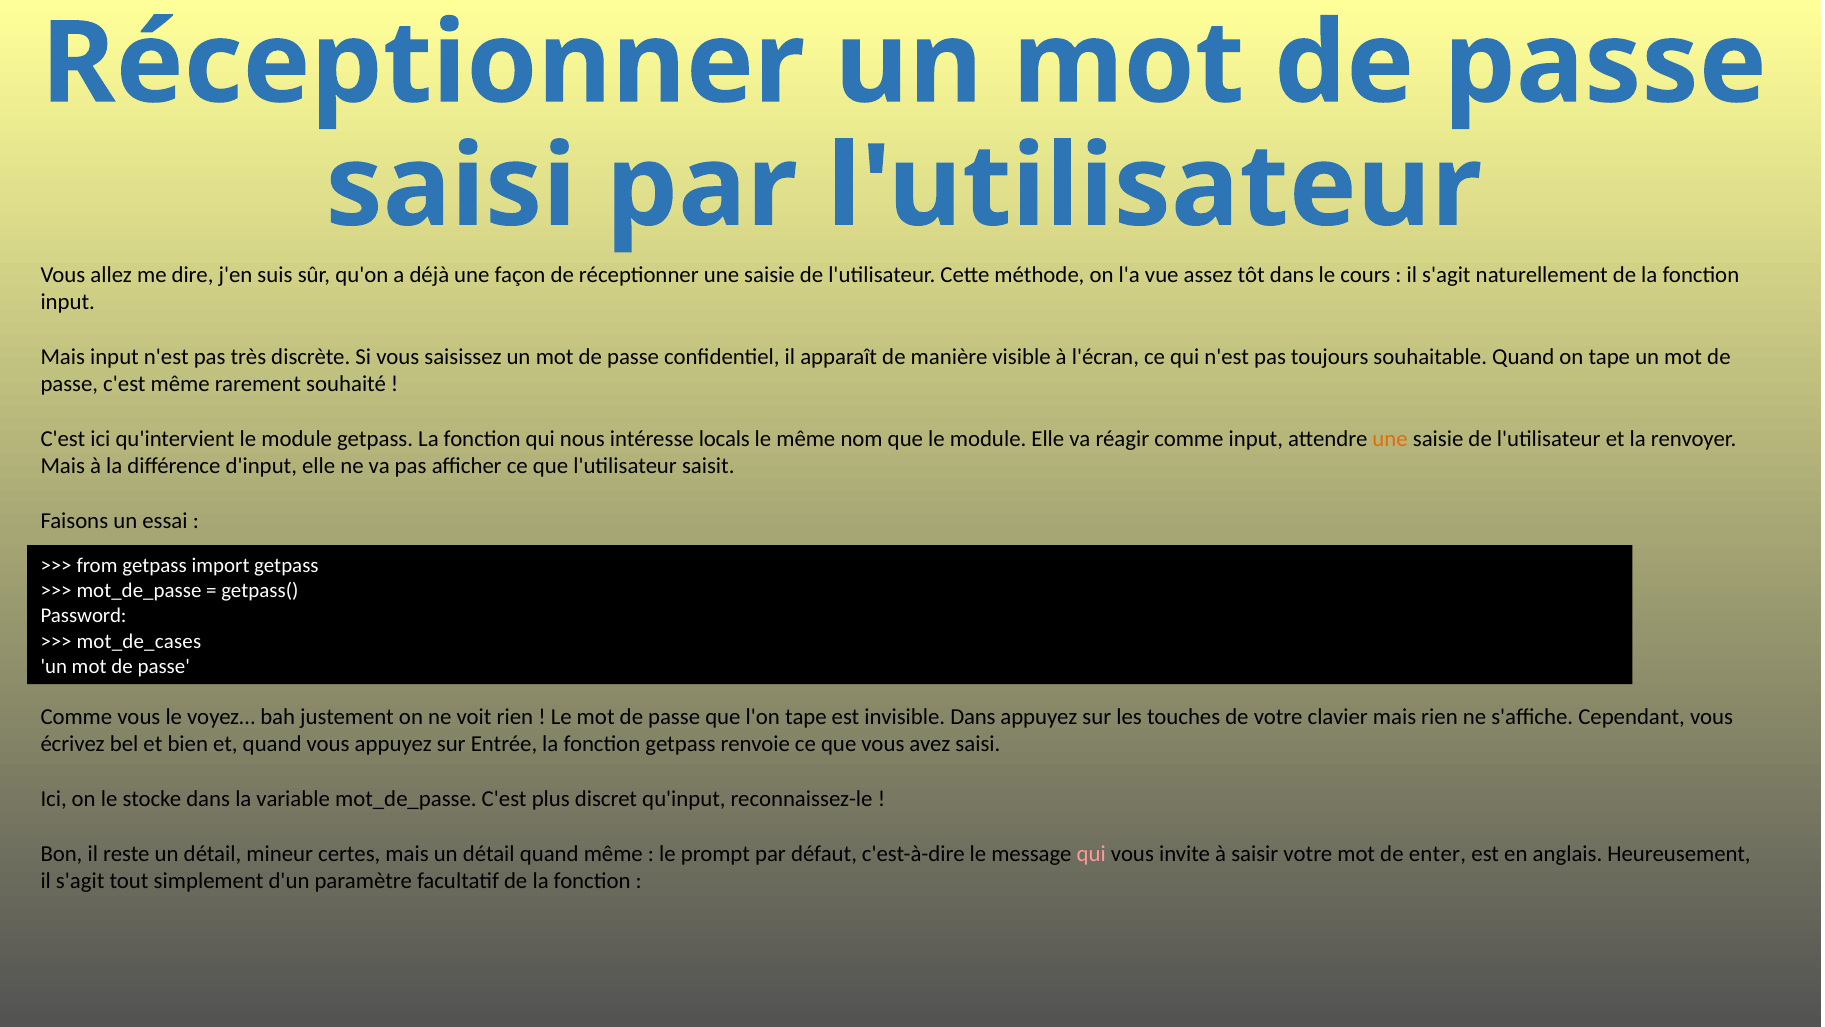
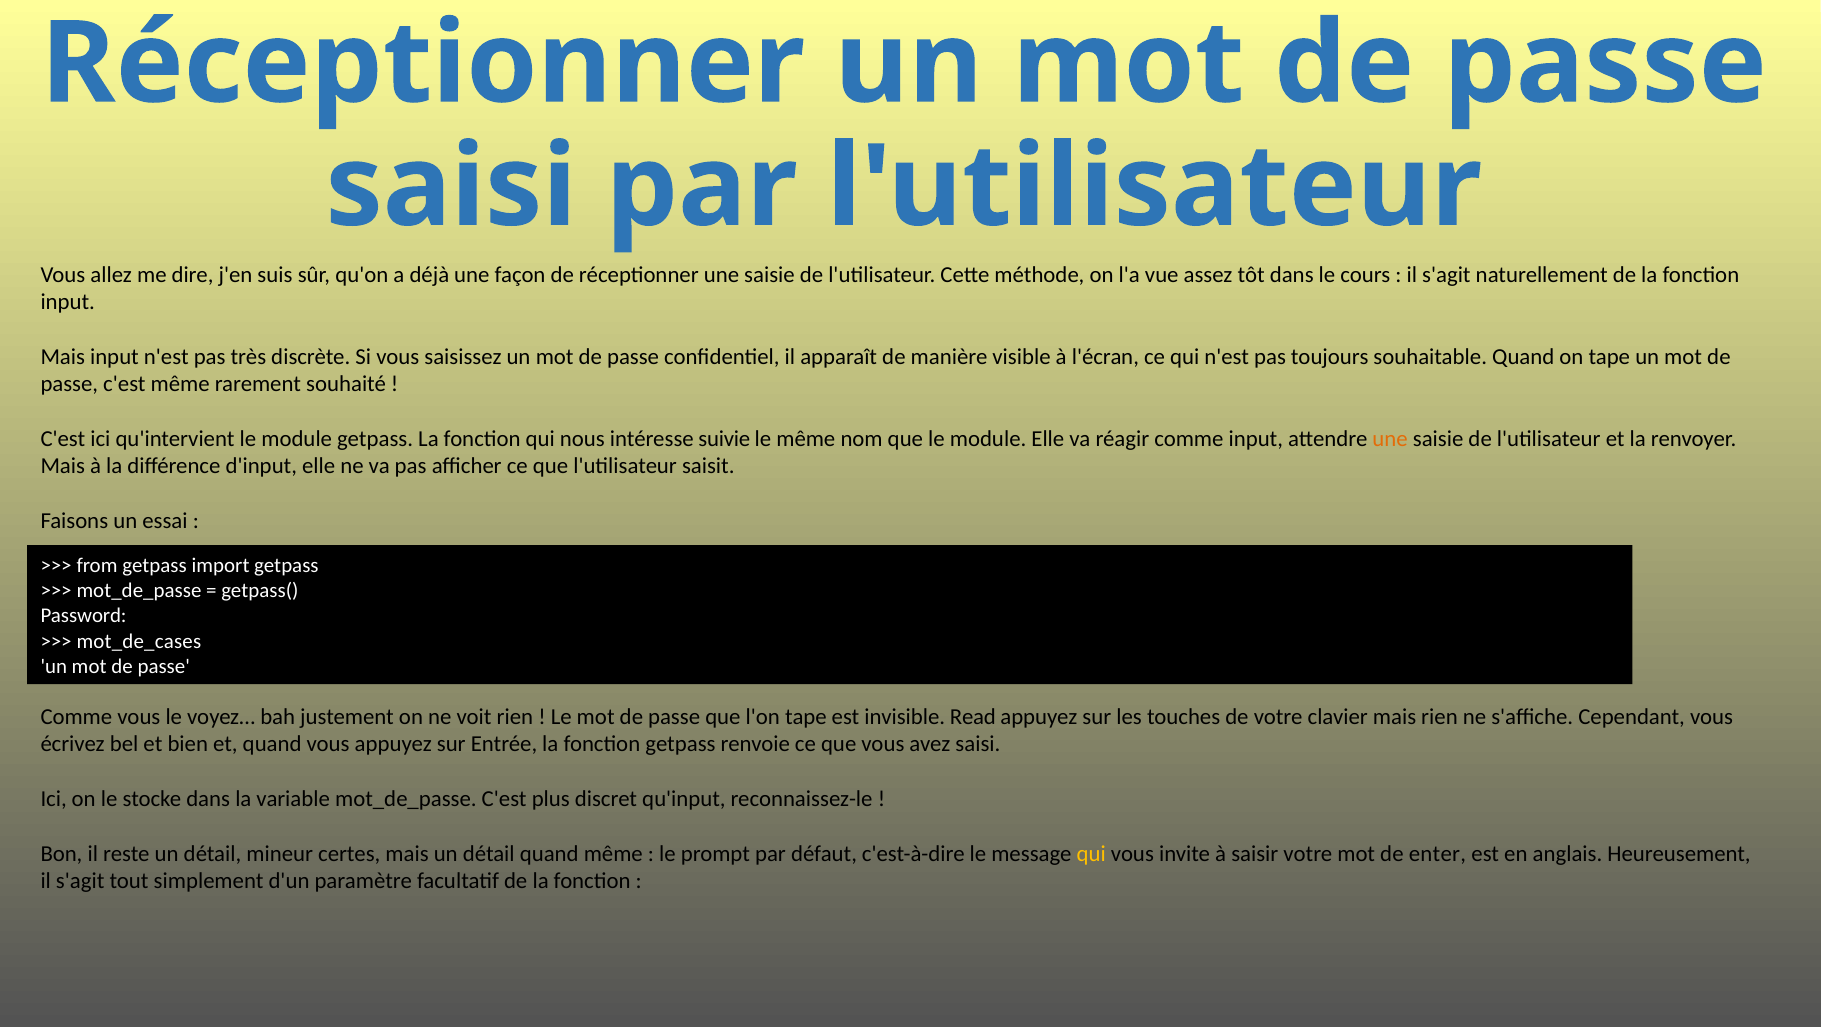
locals: locals -> suivie
invisible Dans: Dans -> Read
qui at (1091, 853) colour: pink -> yellow
